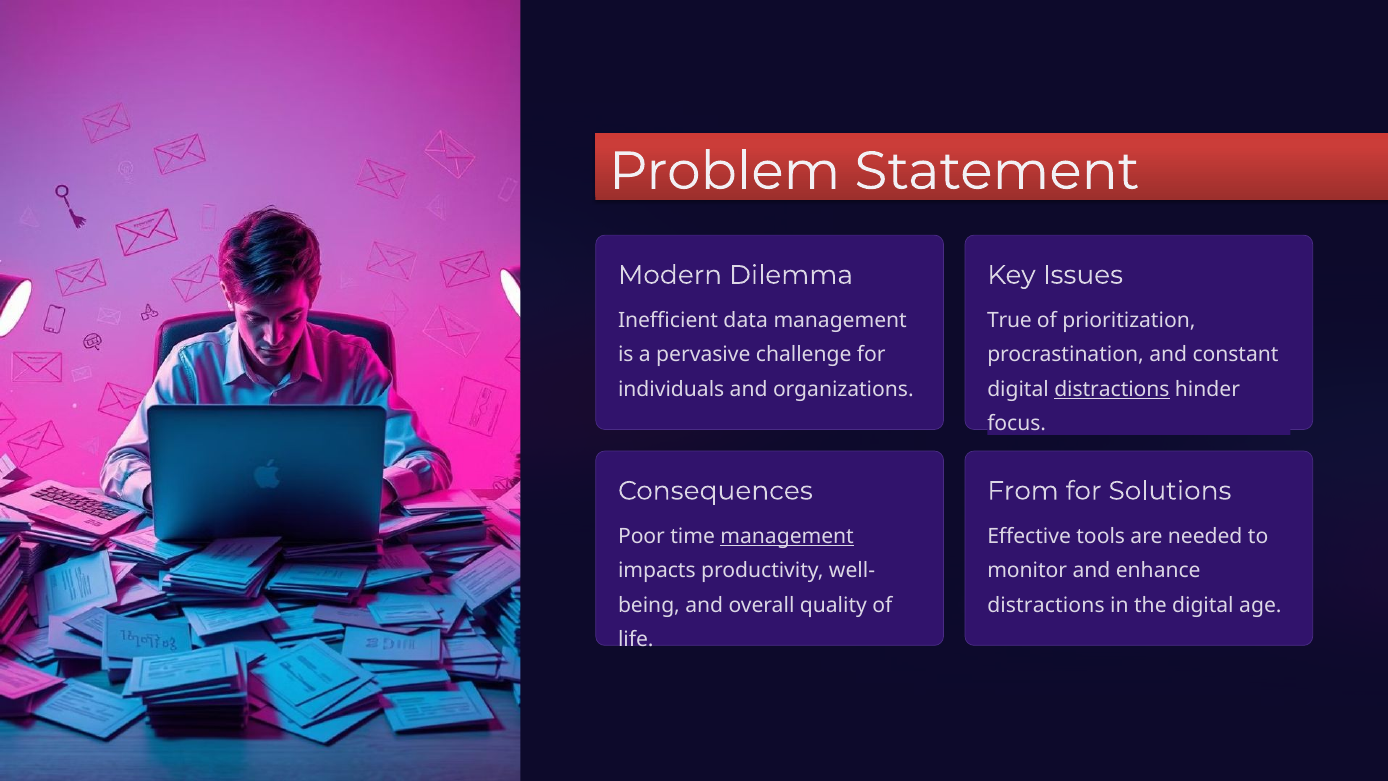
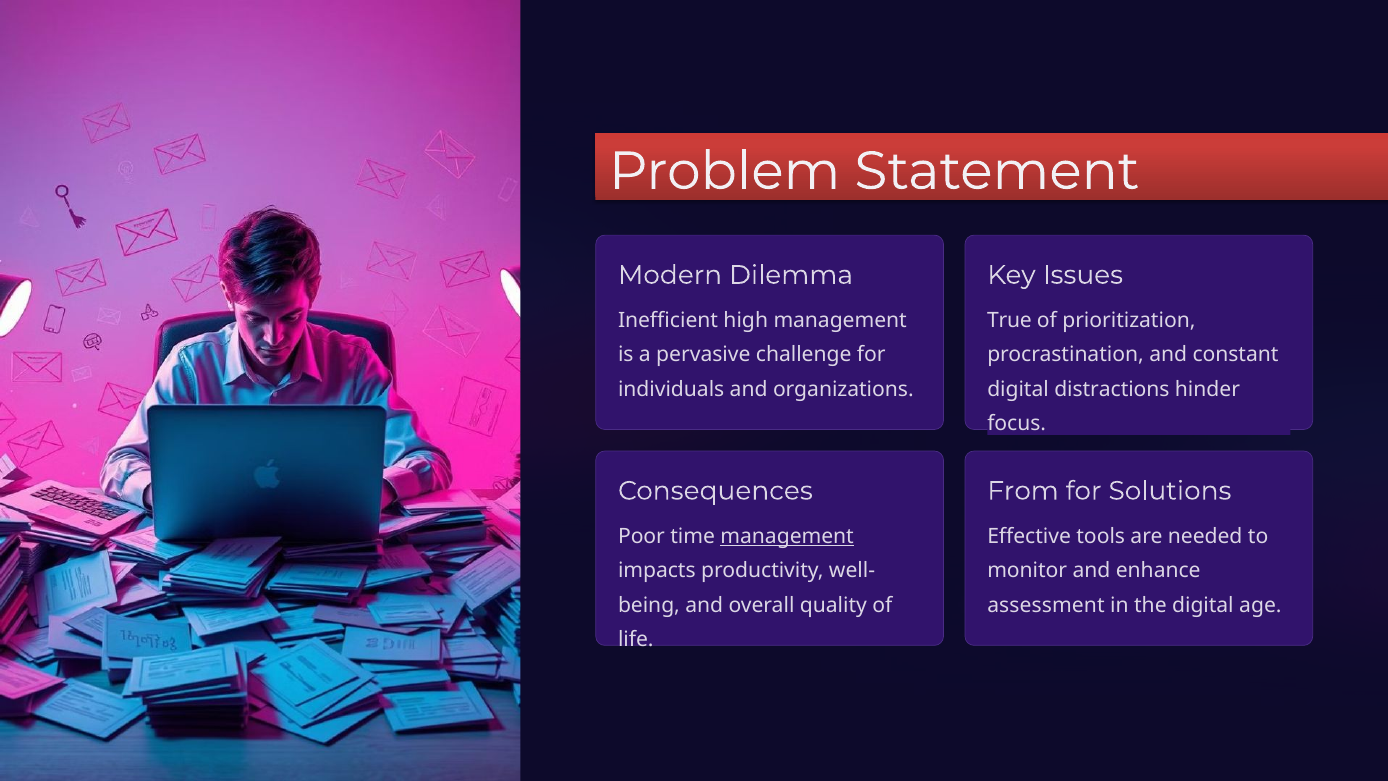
data: data -> high
distractions at (1112, 389) underline: present -> none
distractions at (1046, 605): distractions -> assessment
